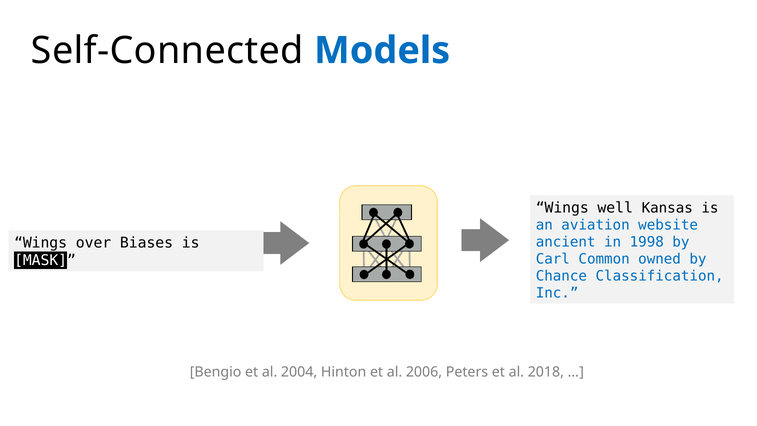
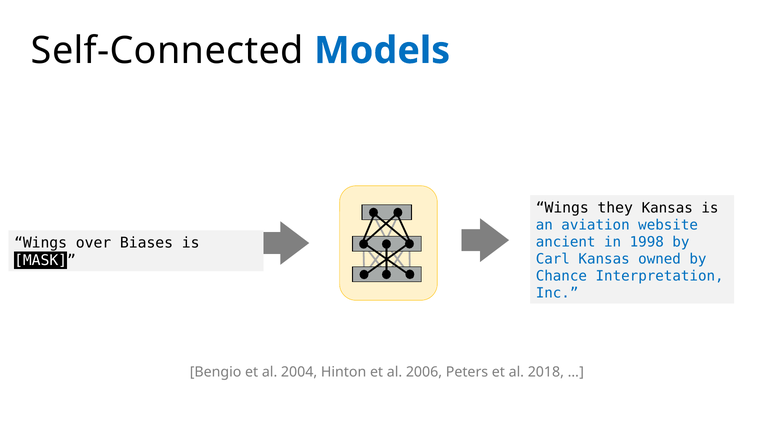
well: well -> they
Carl Common: Common -> Kansas
Classification: Classification -> Interpretation
